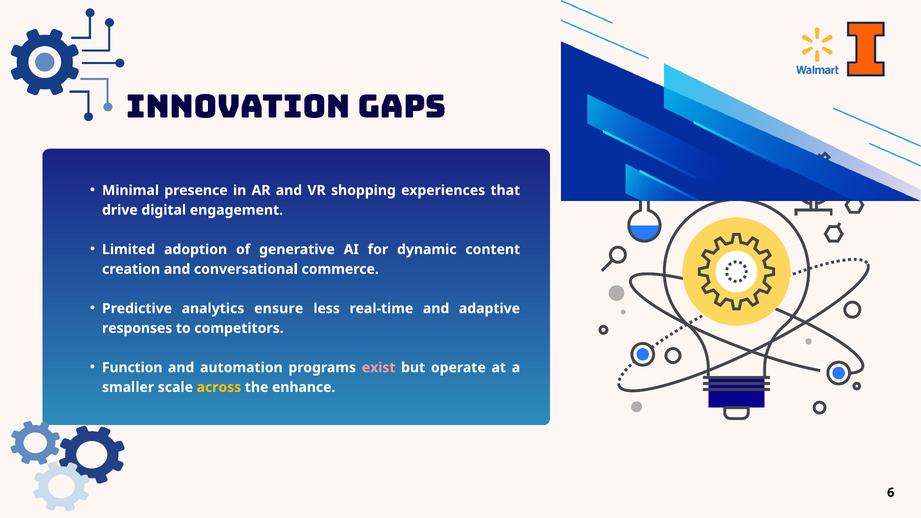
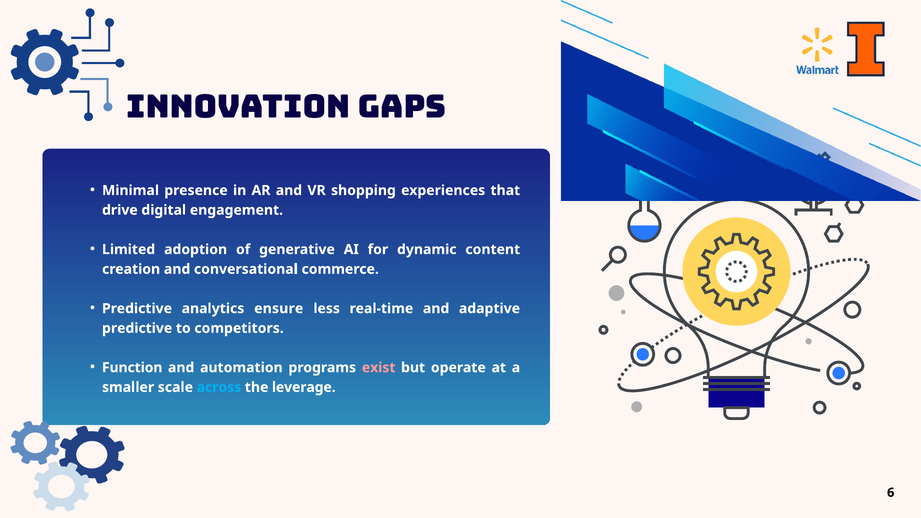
responses at (137, 328): responses -> predictive
across colour: yellow -> light blue
enhance: enhance -> leverage
